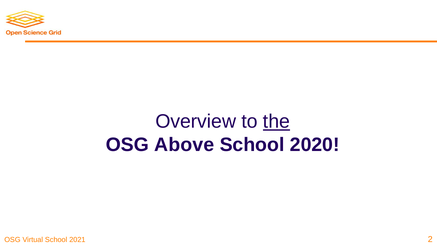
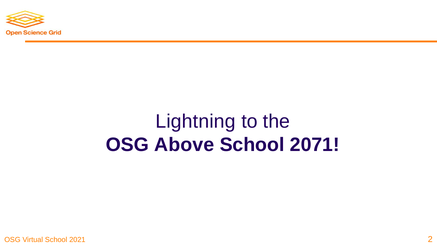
Overview: Overview -> Lightning
the underline: present -> none
2020: 2020 -> 2071
